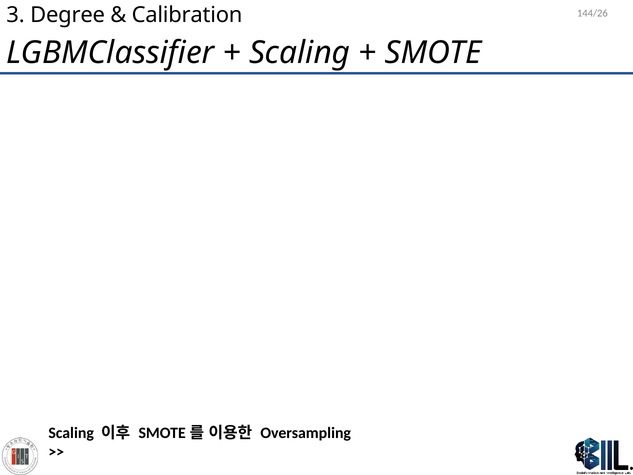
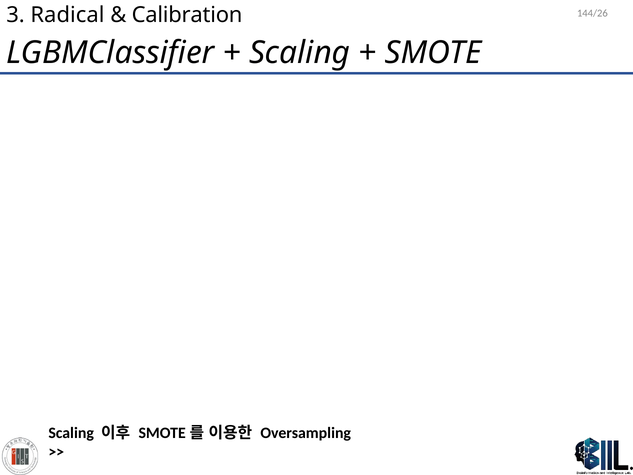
Degree: Degree -> Radical
